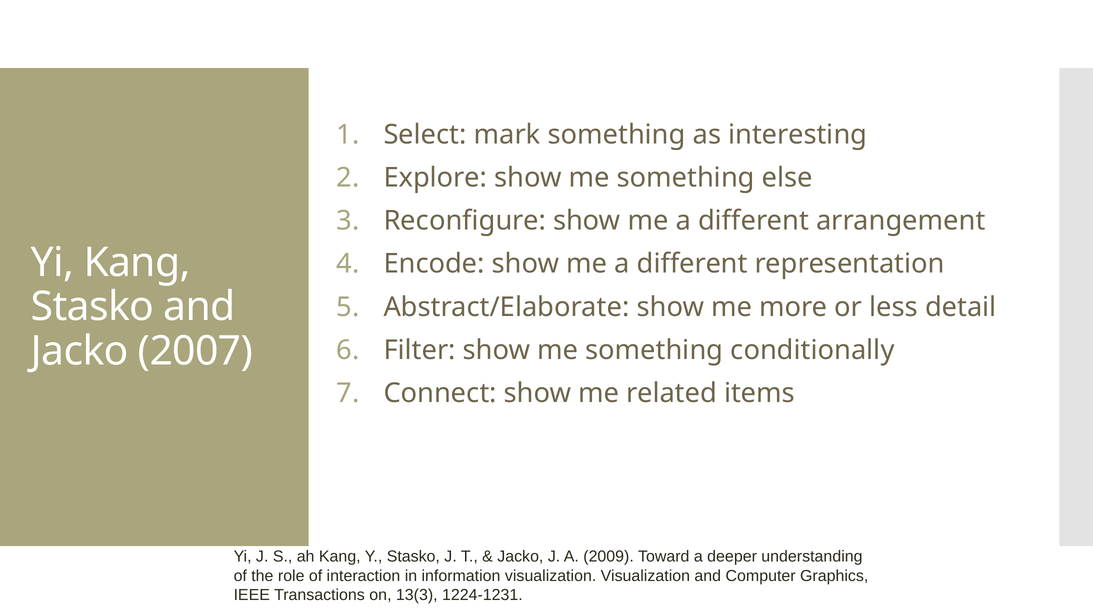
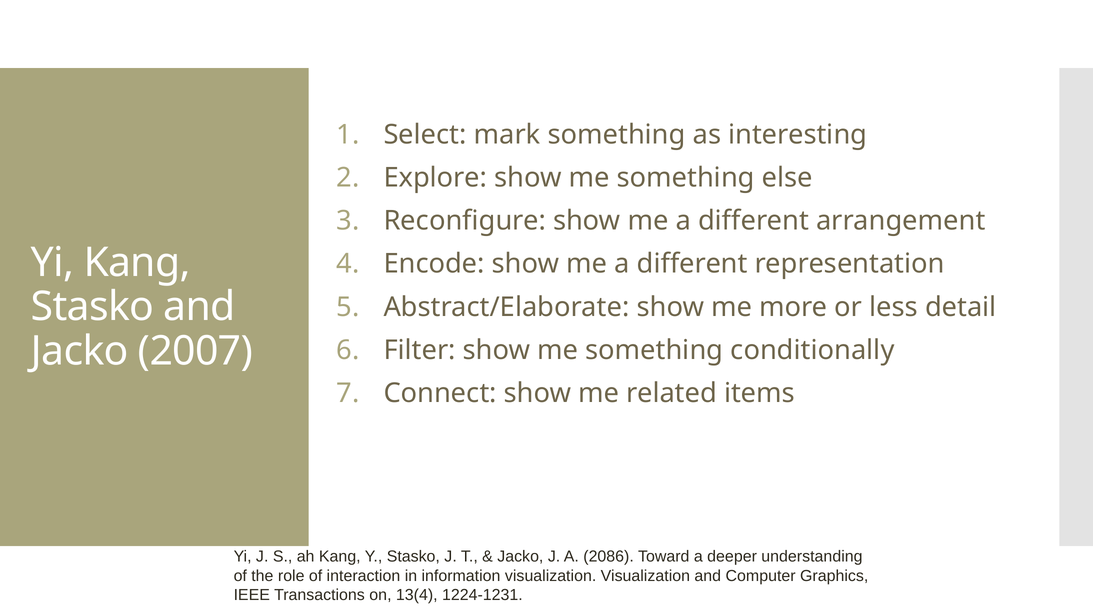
2009: 2009 -> 2086
13(3: 13(3 -> 13(4
